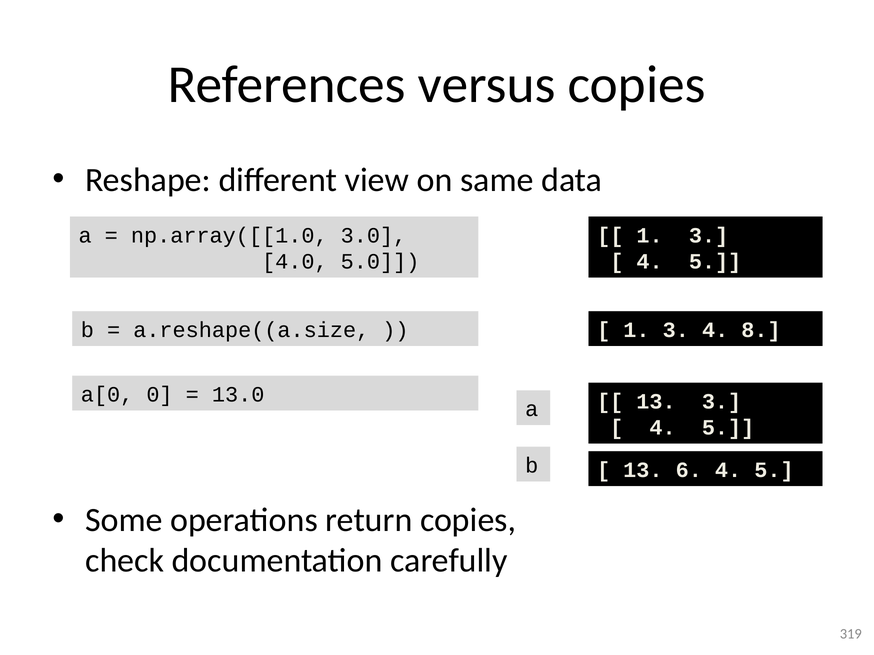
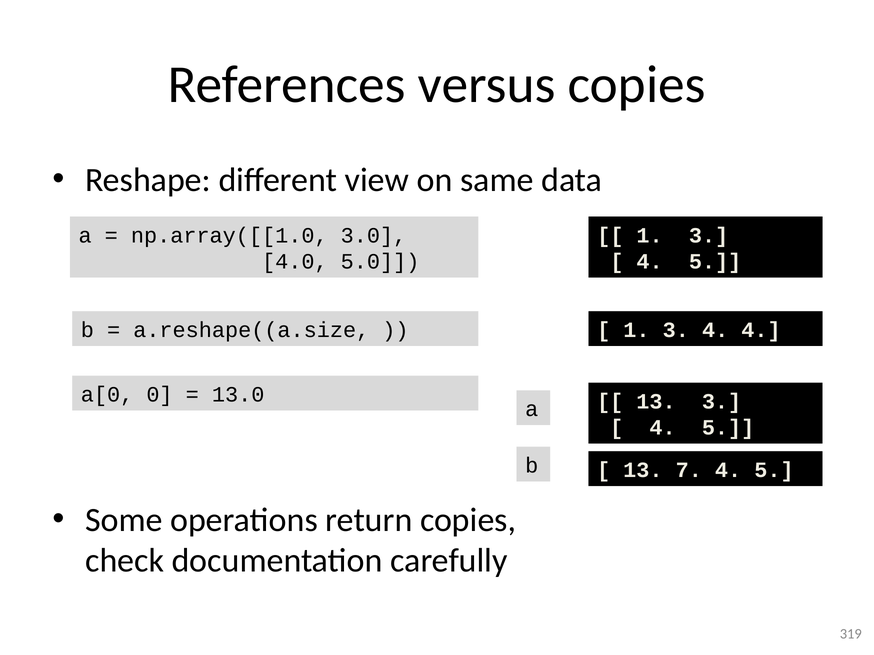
4 8: 8 -> 4
6: 6 -> 7
